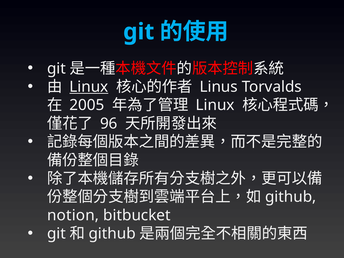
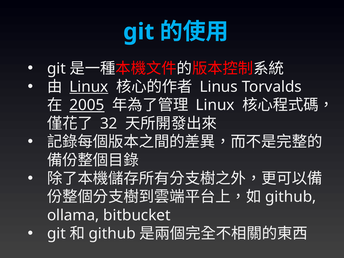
2005 underline: none -> present
96: 96 -> 32
notion: notion -> ollama
